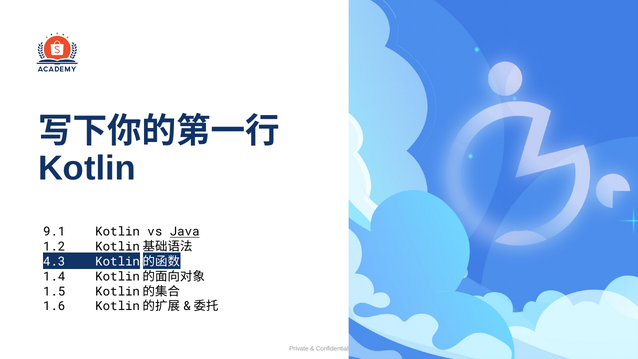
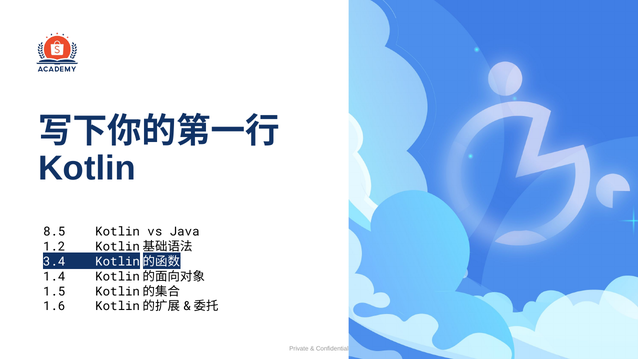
9.1: 9.1 -> 8.5
Java underline: present -> none
4.3: 4.3 -> 3.4
